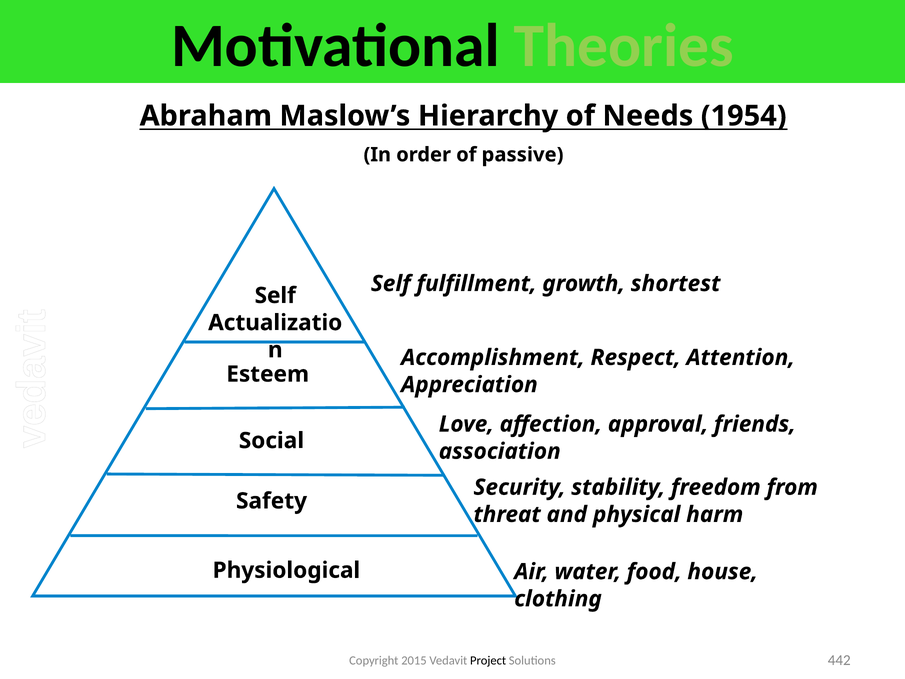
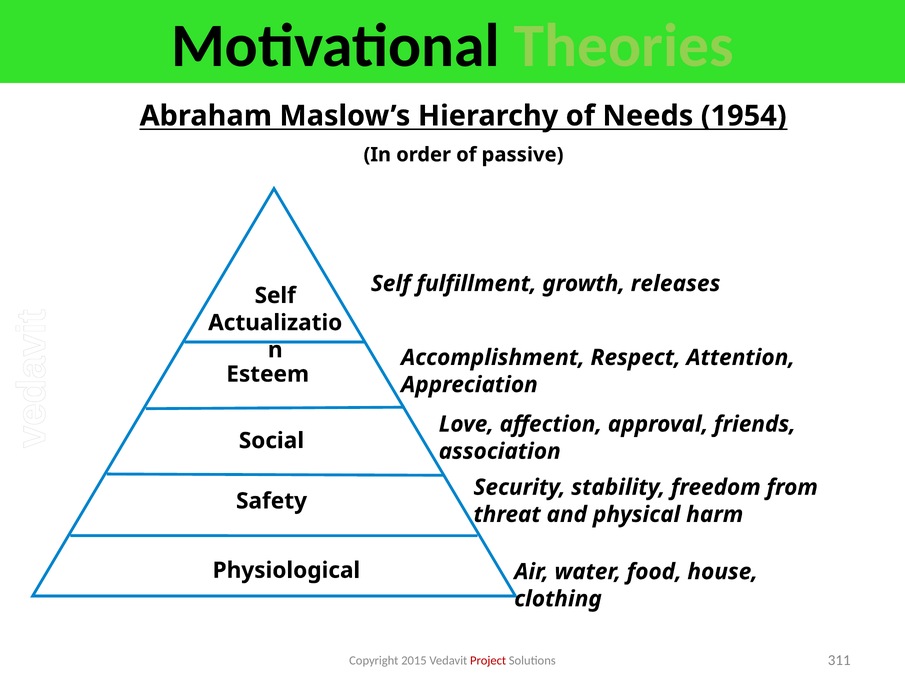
shortest: shortest -> releases
Project colour: black -> red
442: 442 -> 311
